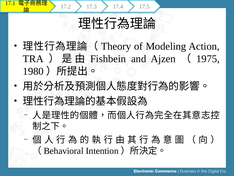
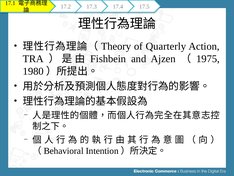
Modeling: Modeling -> Quarterly
